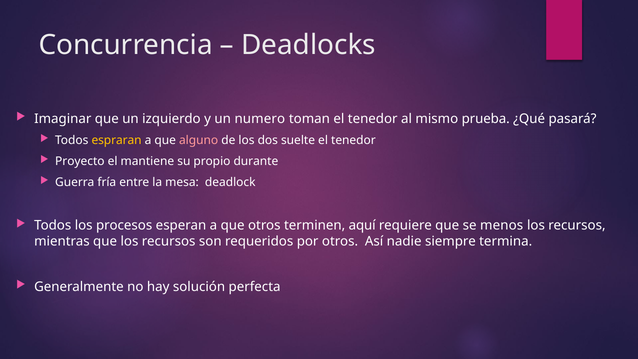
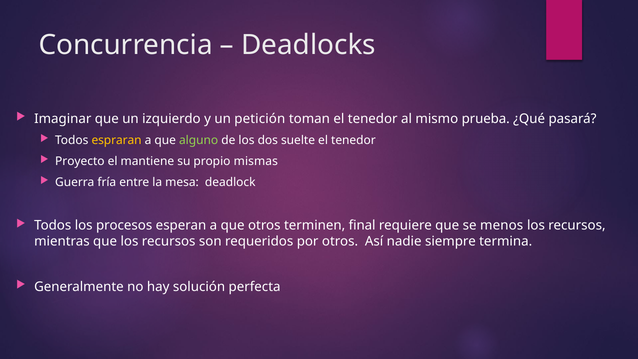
numero: numero -> petición
alguno colour: pink -> light green
durante: durante -> mismas
aquí: aquí -> final
